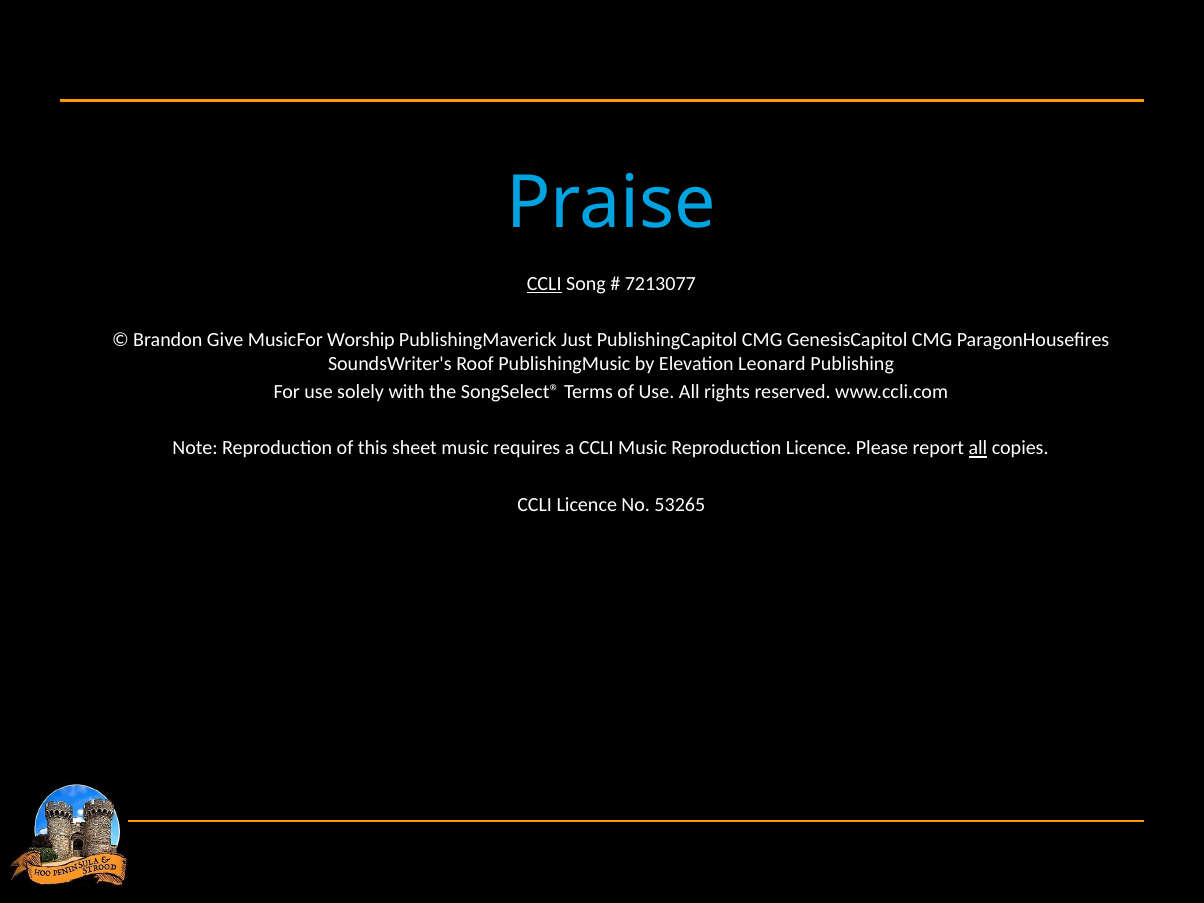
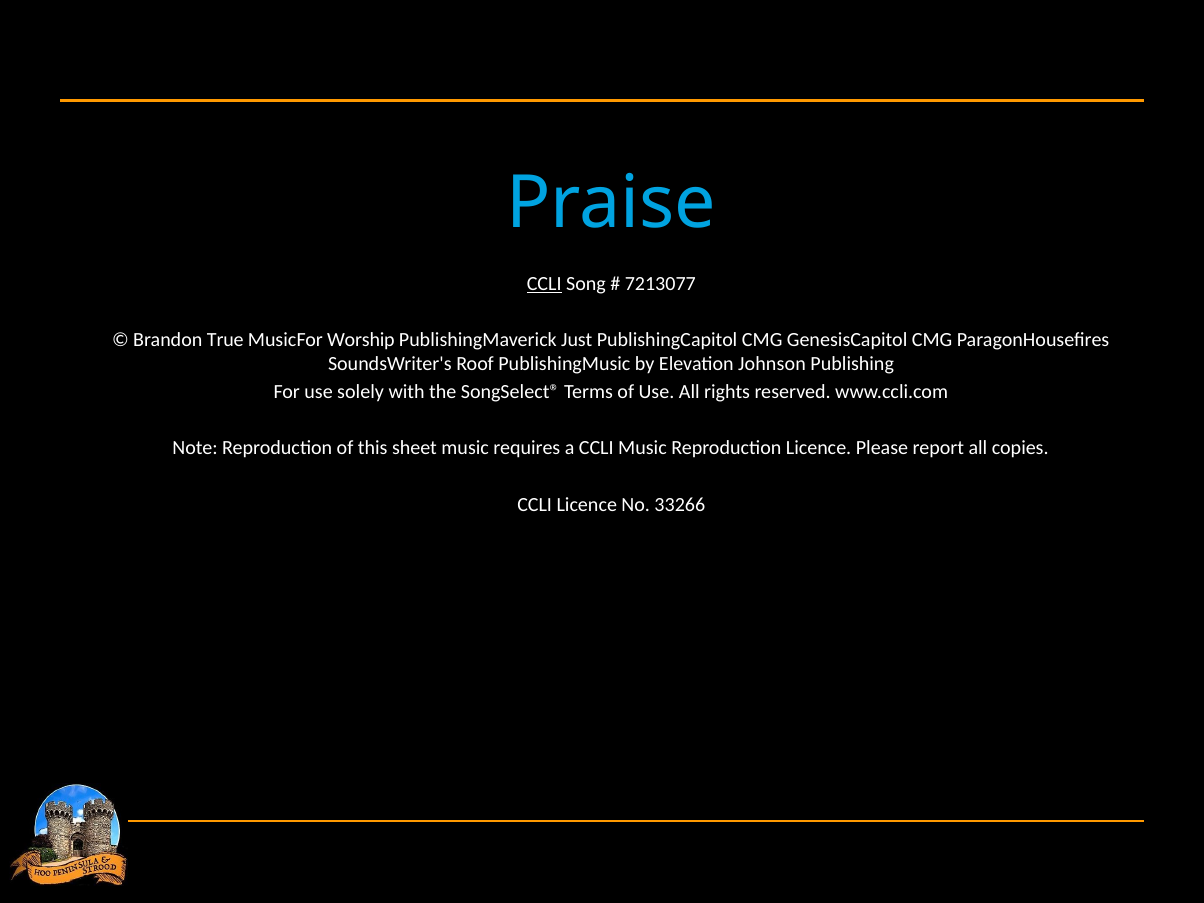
Give: Give -> True
Leonard: Leonard -> Johnson
all at (978, 448) underline: present -> none
53265: 53265 -> 33266
